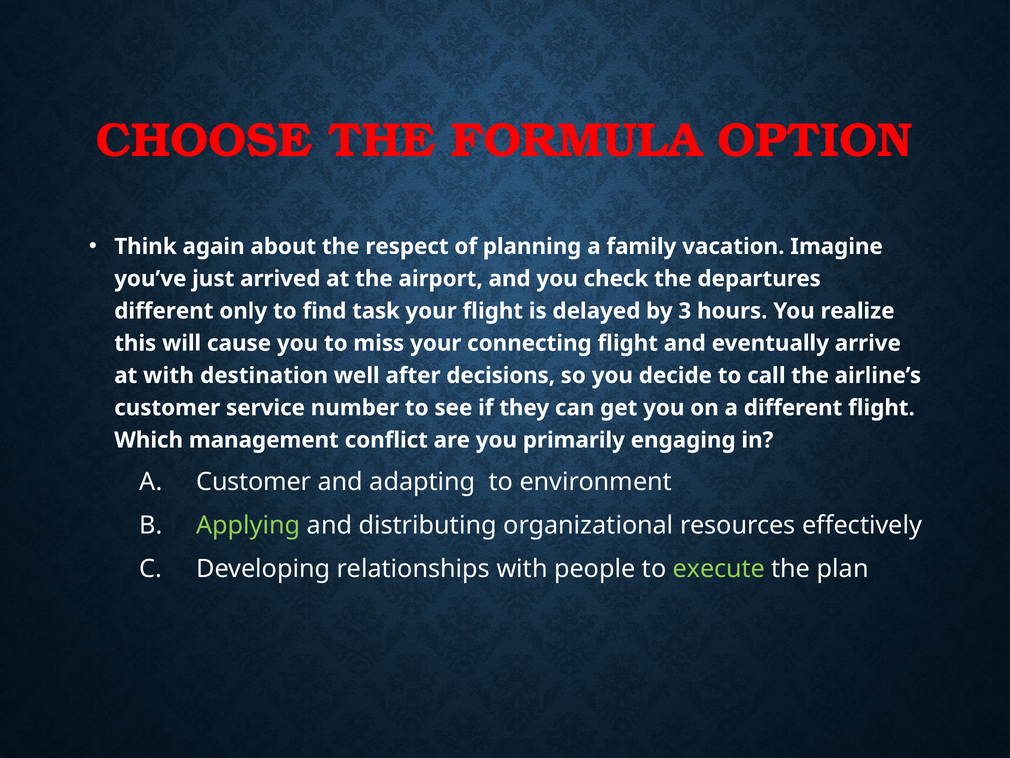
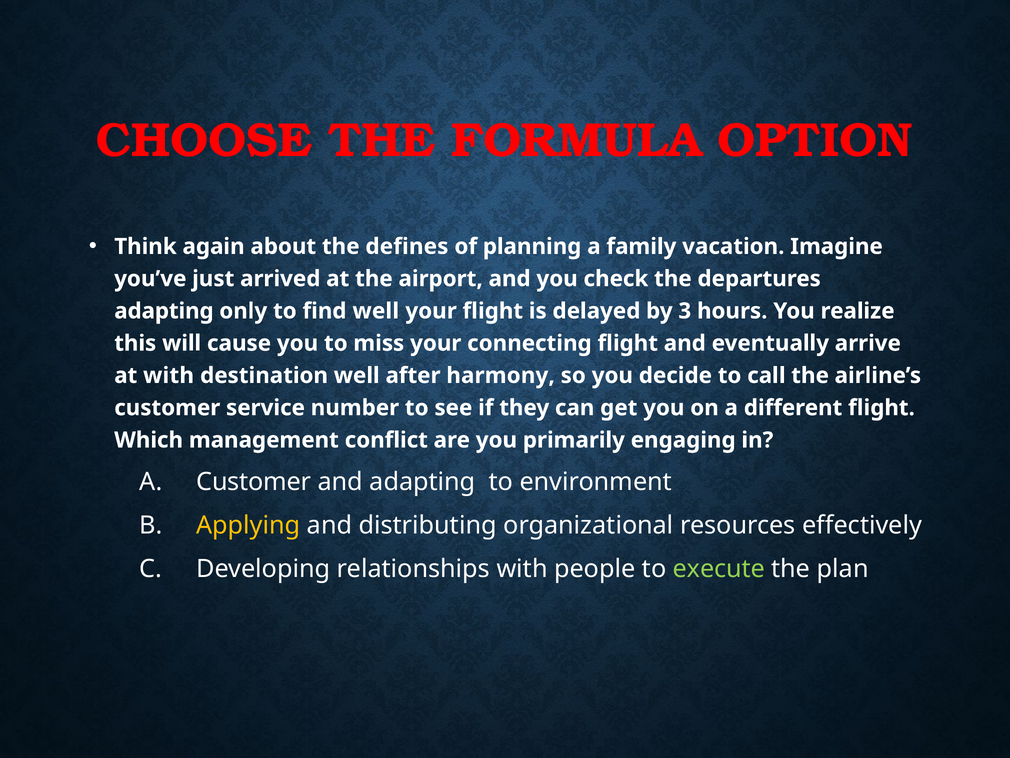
respect: respect -> defines
different at (164, 311): different -> adapting
find task: task -> well
decisions: decisions -> harmony
Applying colour: light green -> yellow
